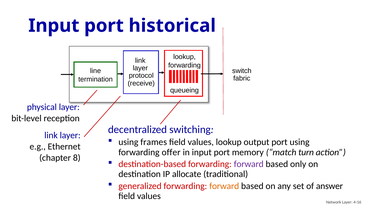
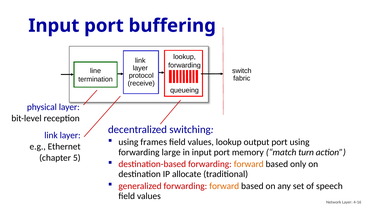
historical: historical -> buffering
offer: offer -> large
8: 8 -> 5
forward at (249, 164) colour: purple -> orange
answer: answer -> speech
